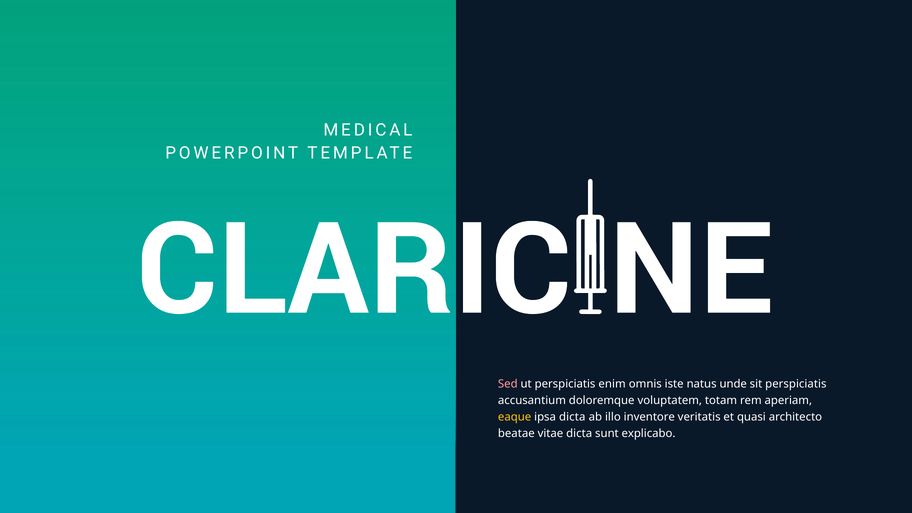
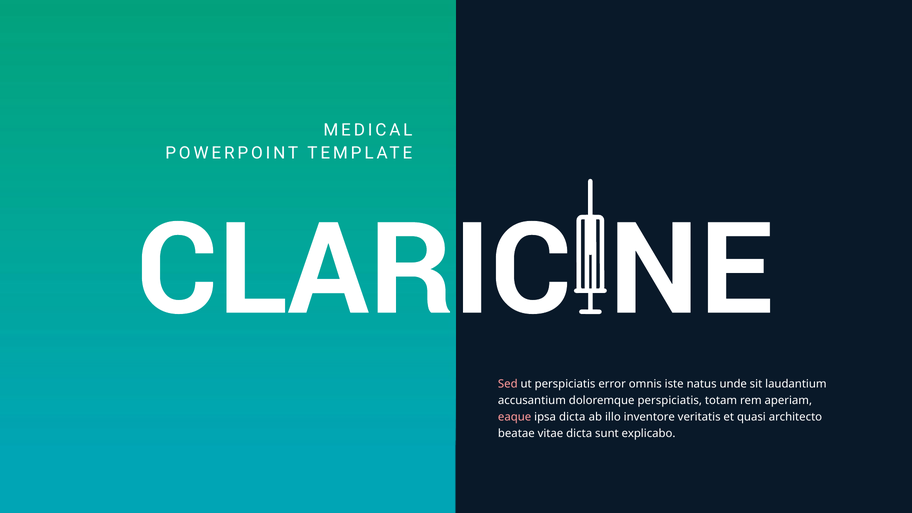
enim: enim -> error
sit perspiciatis: perspiciatis -> laudantium
doloremque voluptatem: voluptatem -> perspiciatis
eaque colour: yellow -> pink
